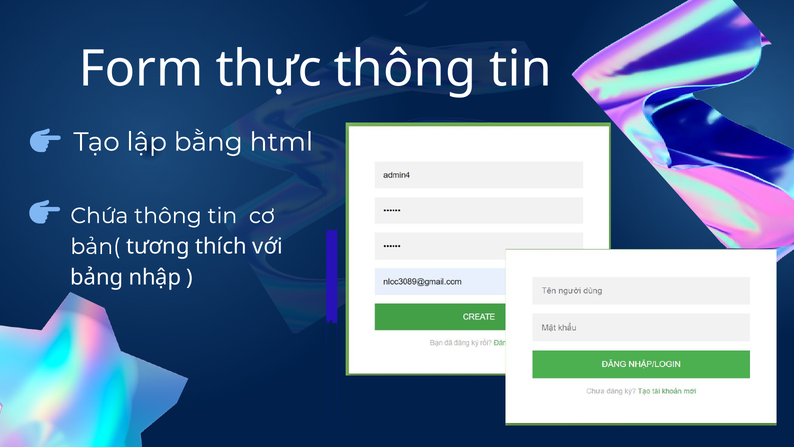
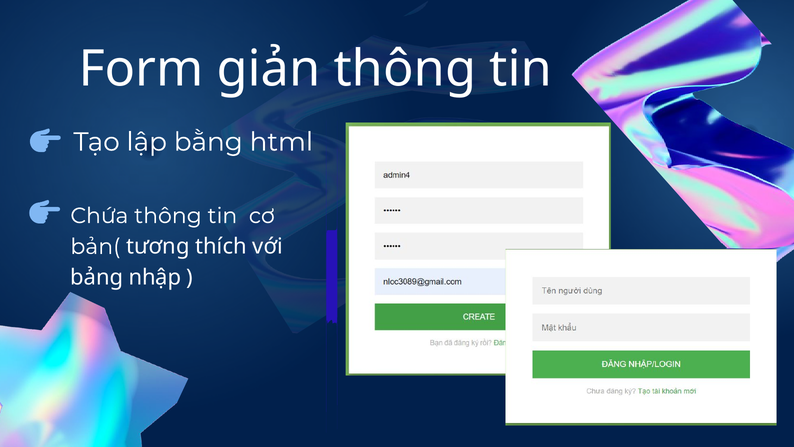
thực: thực -> giản
